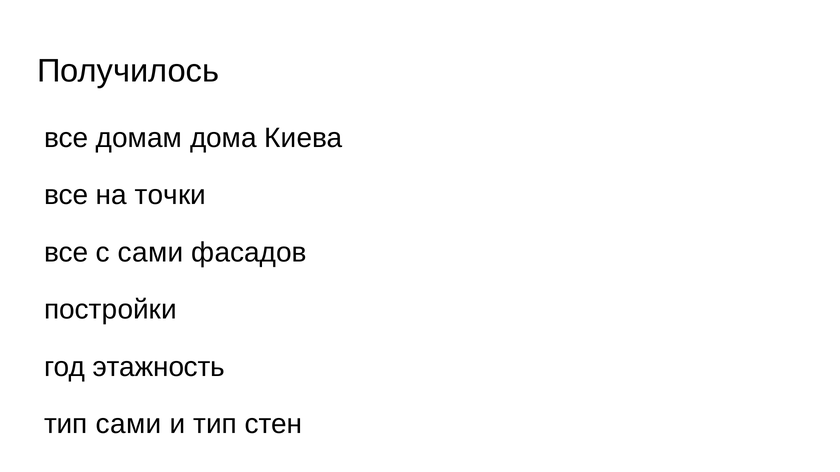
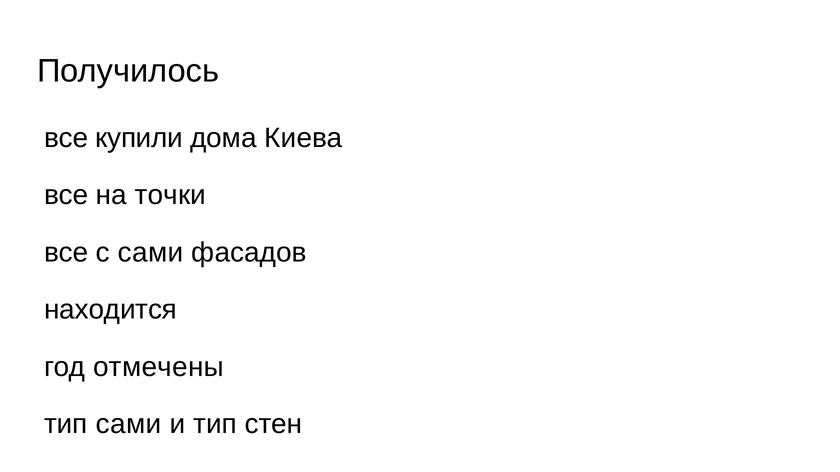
домам: домам -> купили
постройки: постройки -> находится
этажность: этажность -> отмечены
